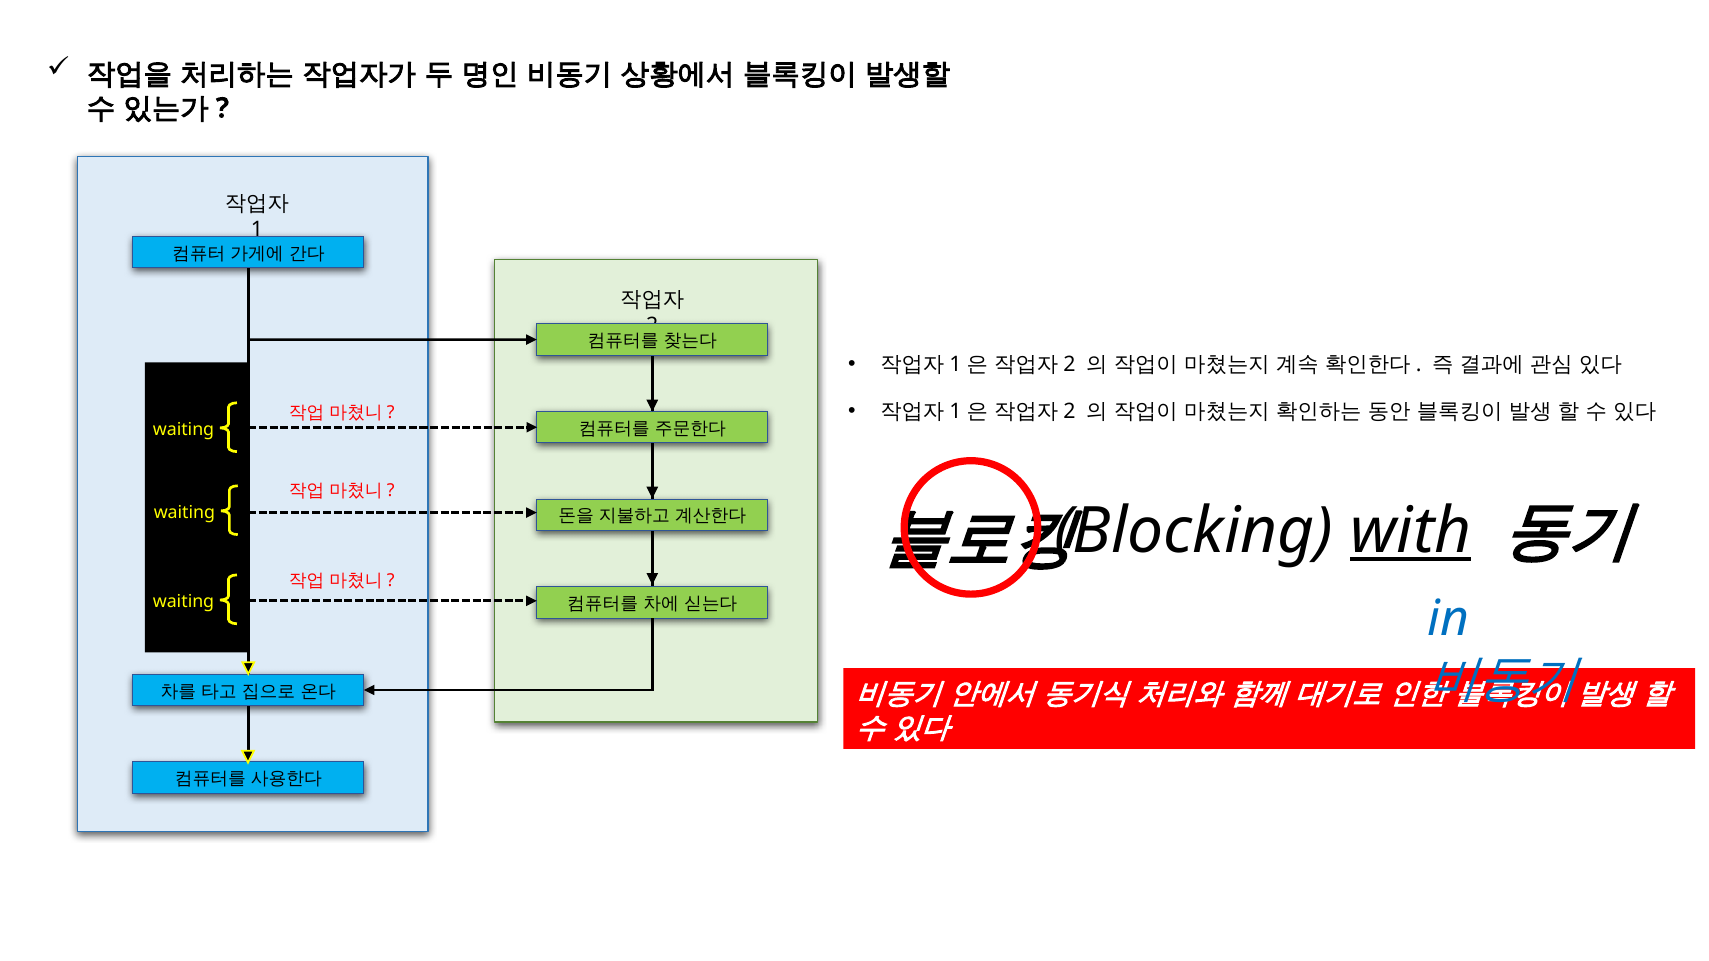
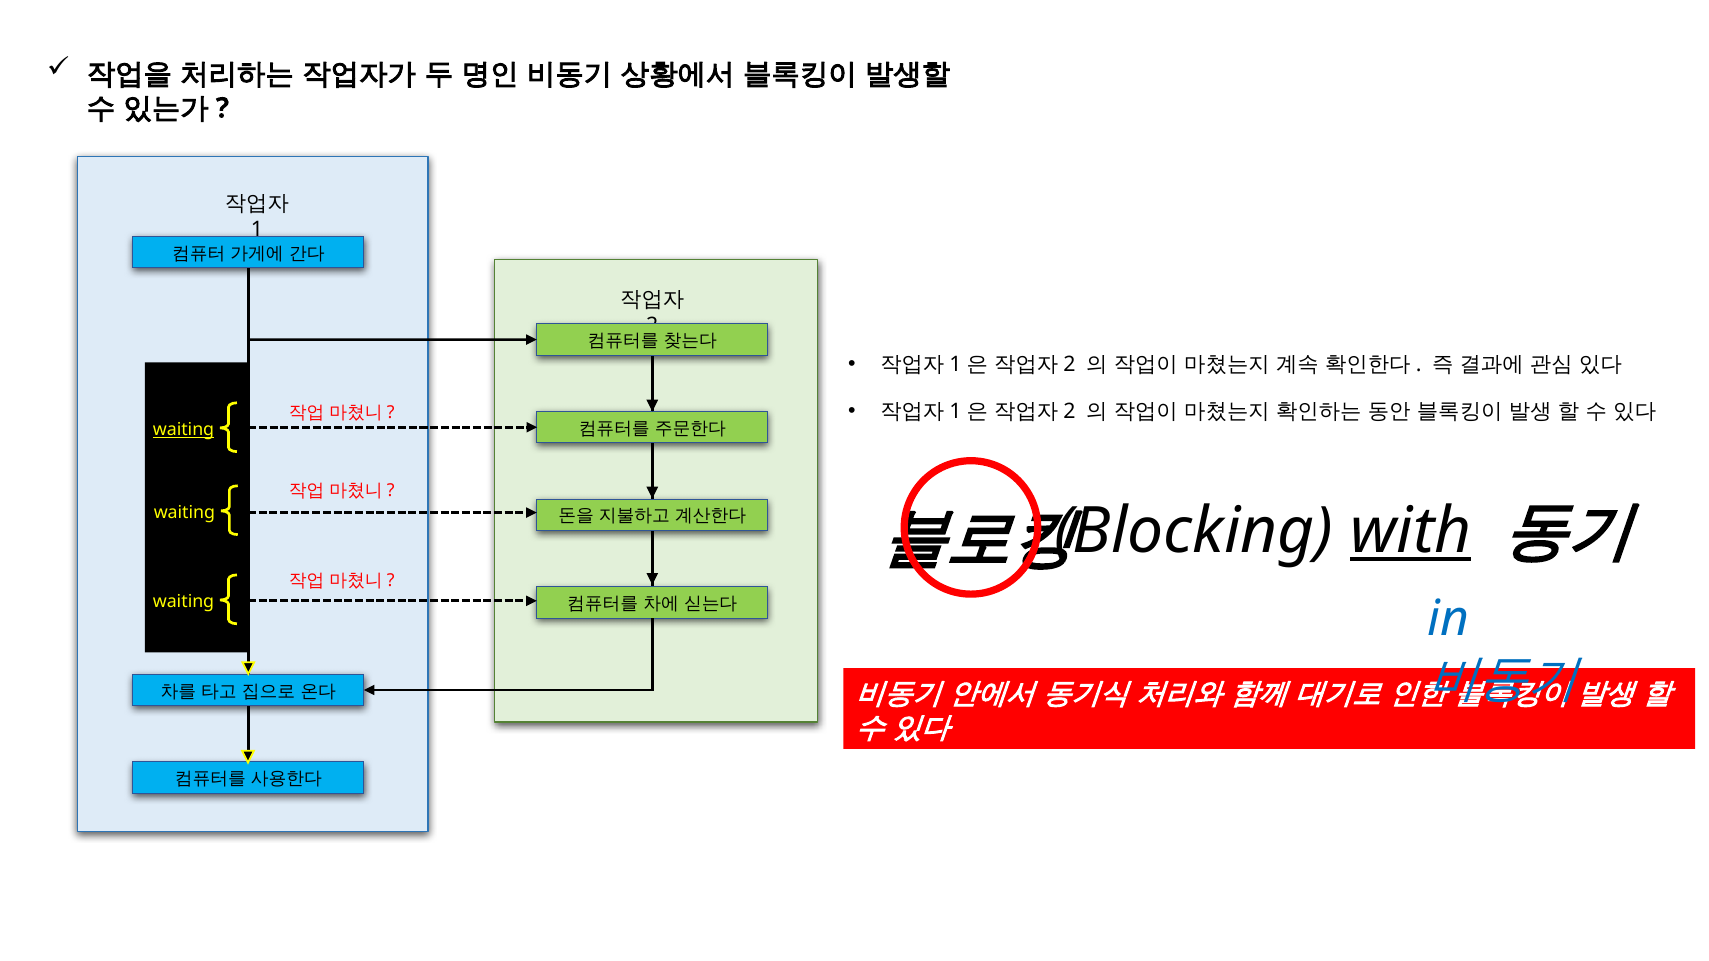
waiting at (184, 430) underline: none -> present
